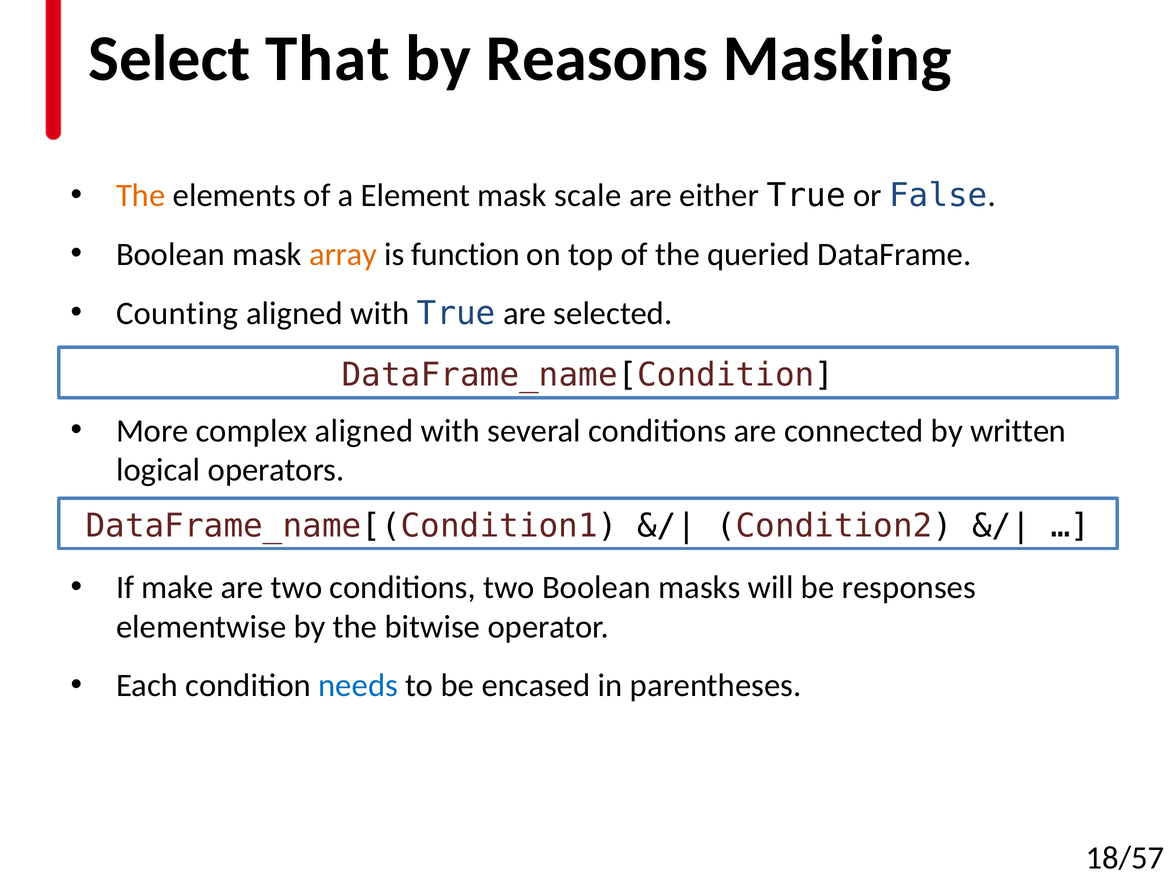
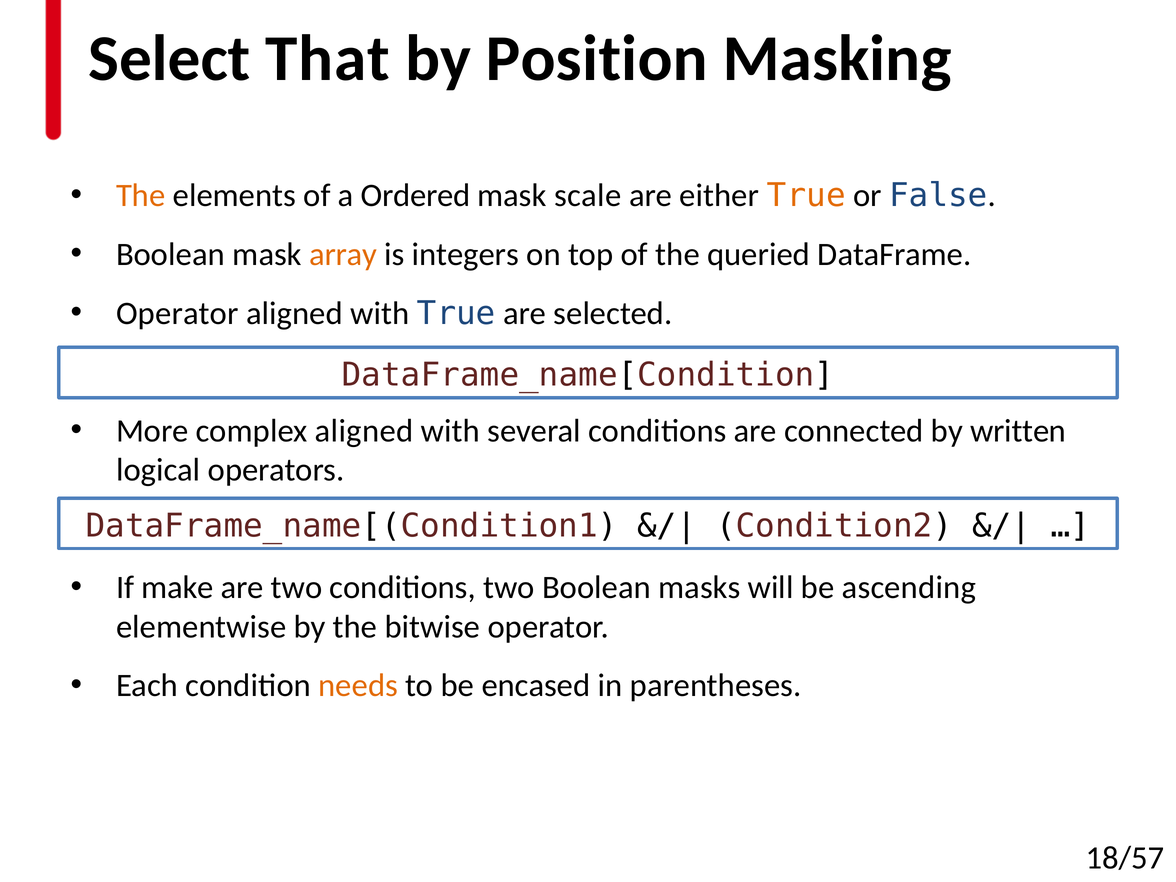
Reasons: Reasons -> Position
Element: Element -> Ordered
True at (806, 196) colour: black -> orange
function: function -> integers
Counting at (177, 313): Counting -> Operator
responses: responses -> ascending
needs colour: blue -> orange
